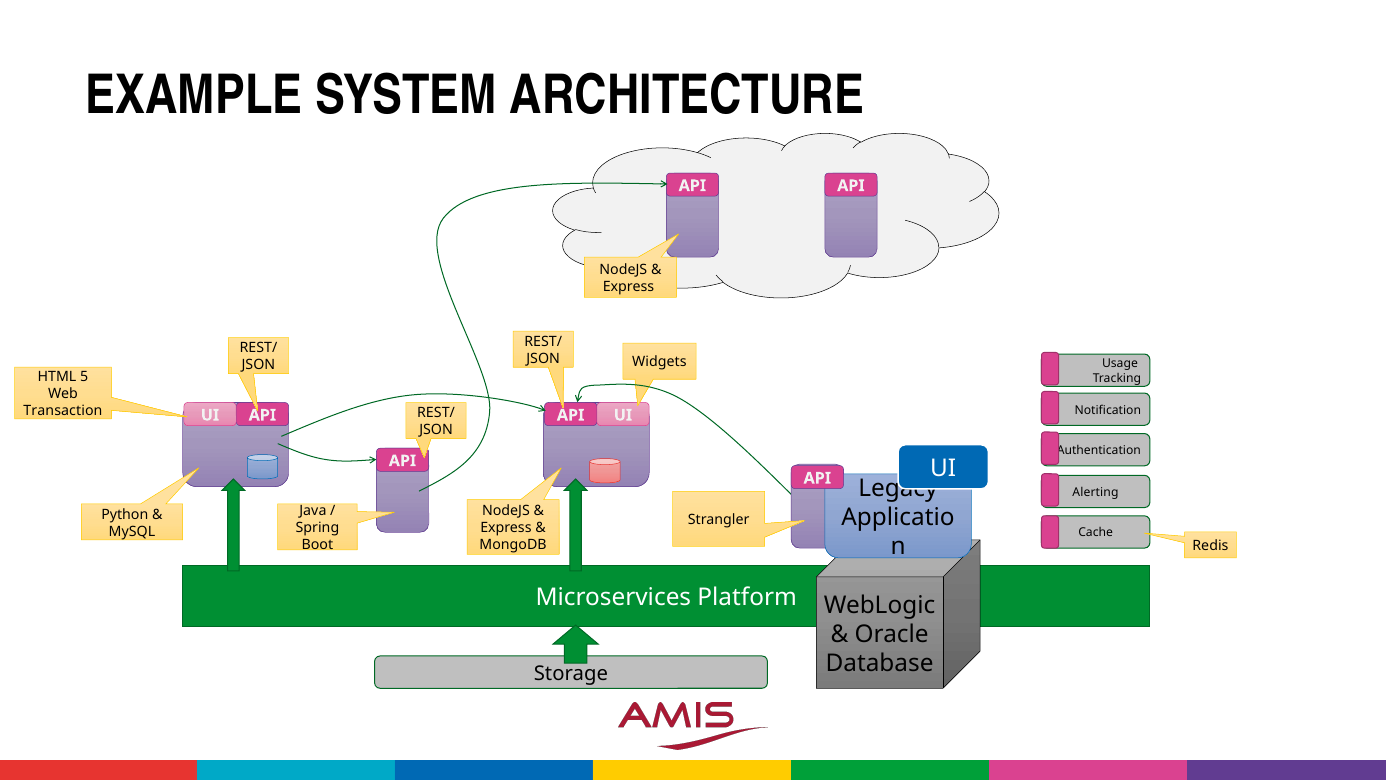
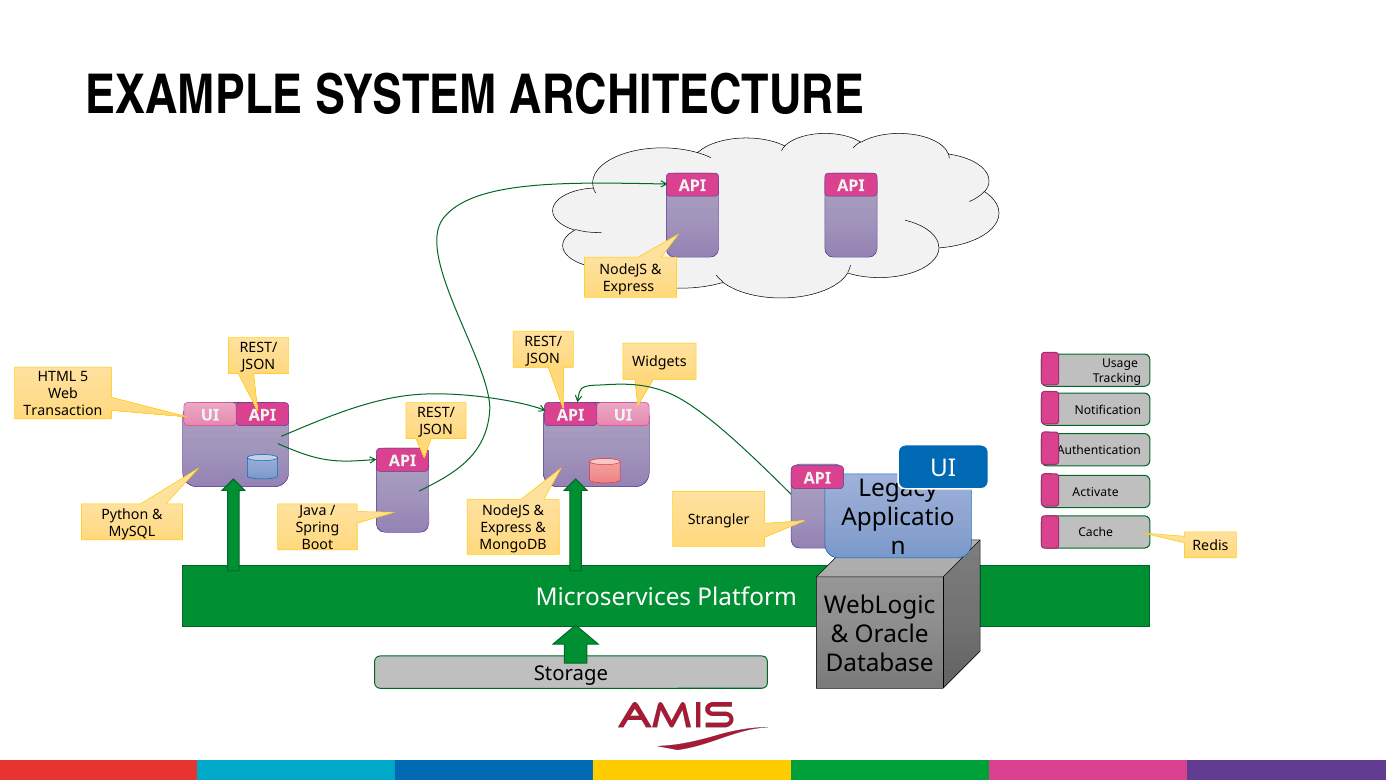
Alerting: Alerting -> Activate
